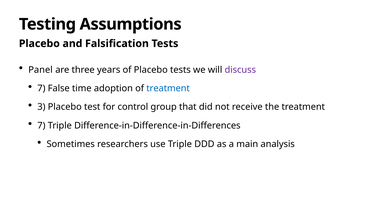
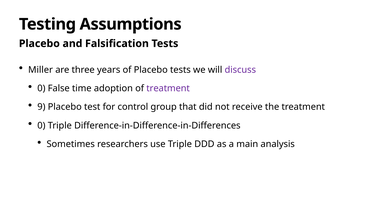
Panel: Panel -> Miller
7 at (41, 88): 7 -> 0
treatment at (168, 88) colour: blue -> purple
3: 3 -> 9
7 at (41, 125): 7 -> 0
